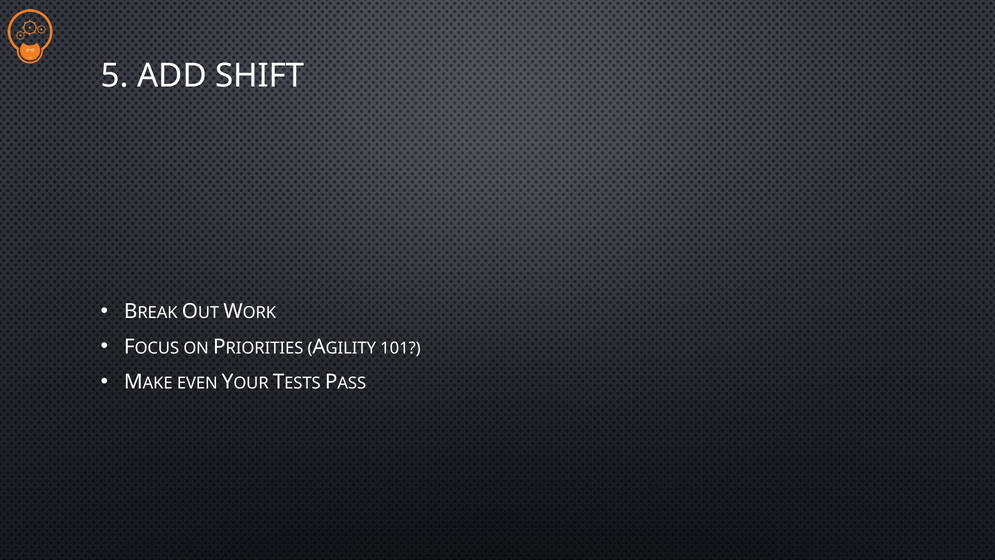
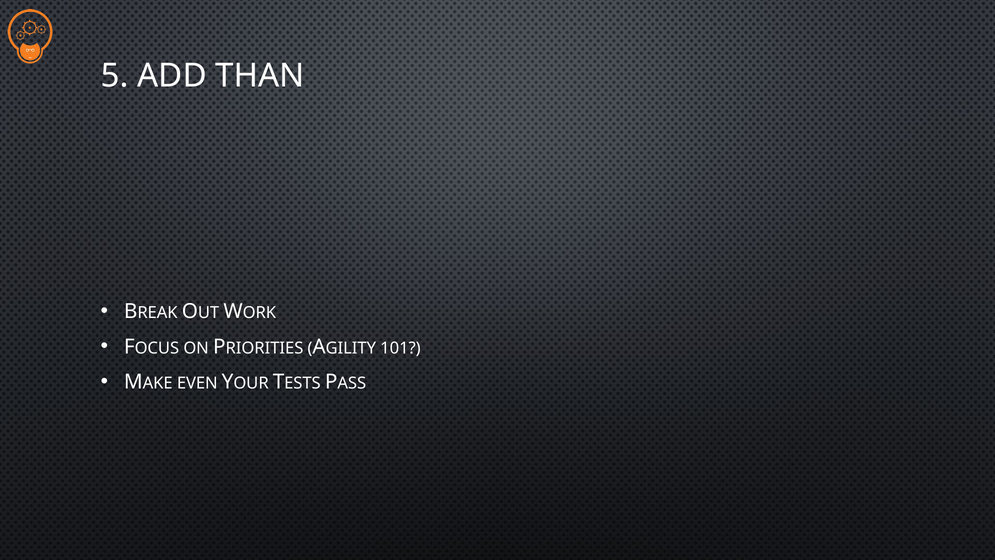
SHIFT: SHIFT -> THAN
